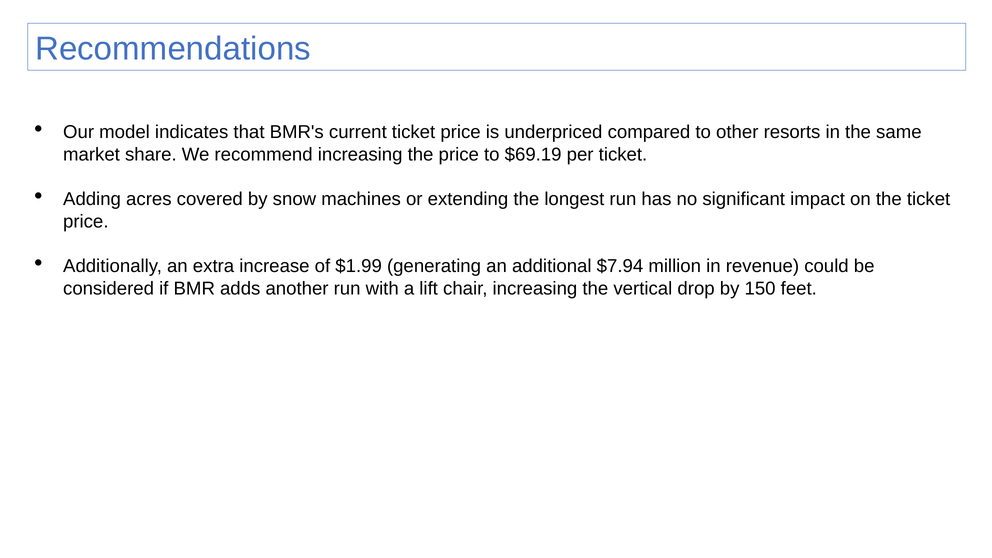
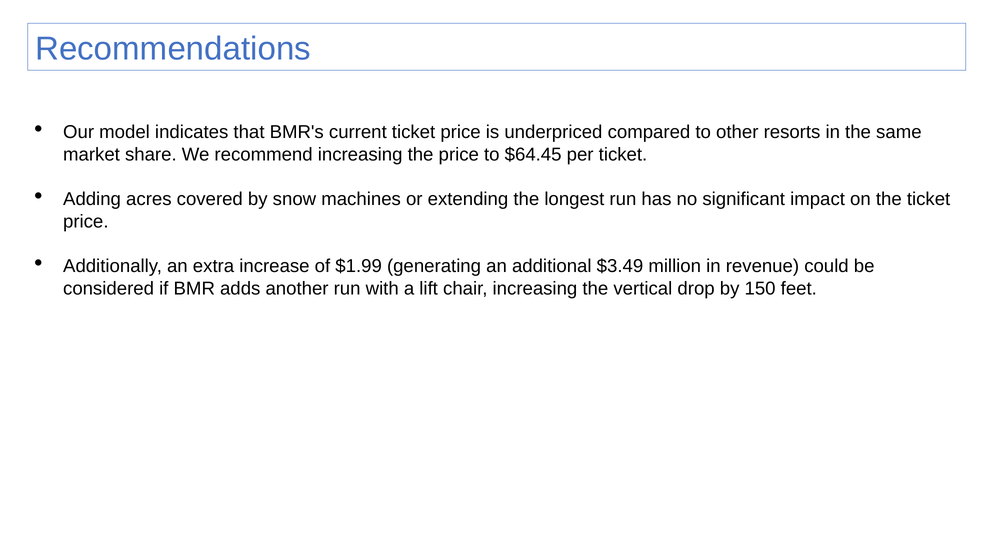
$69.19: $69.19 -> $64.45
$7.94: $7.94 -> $3.49
